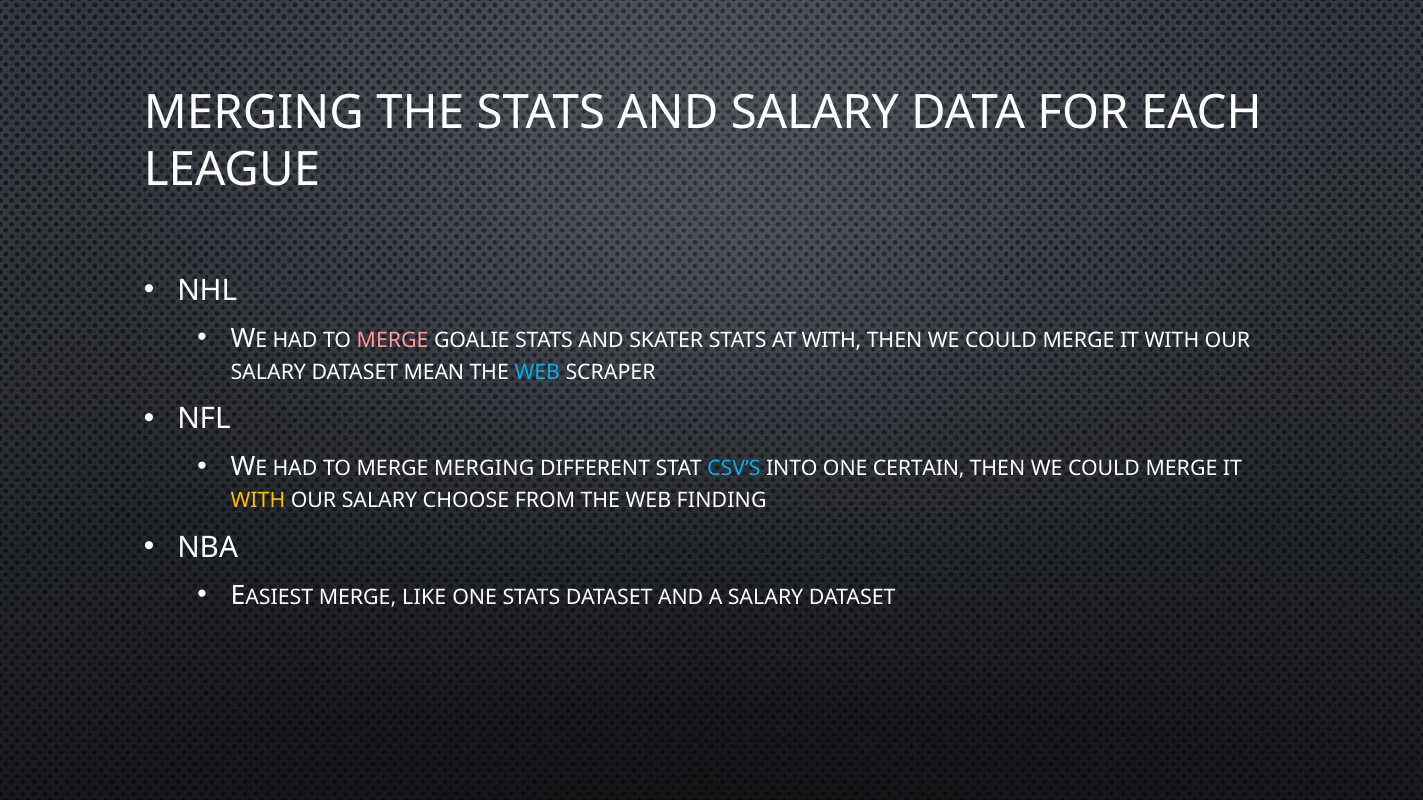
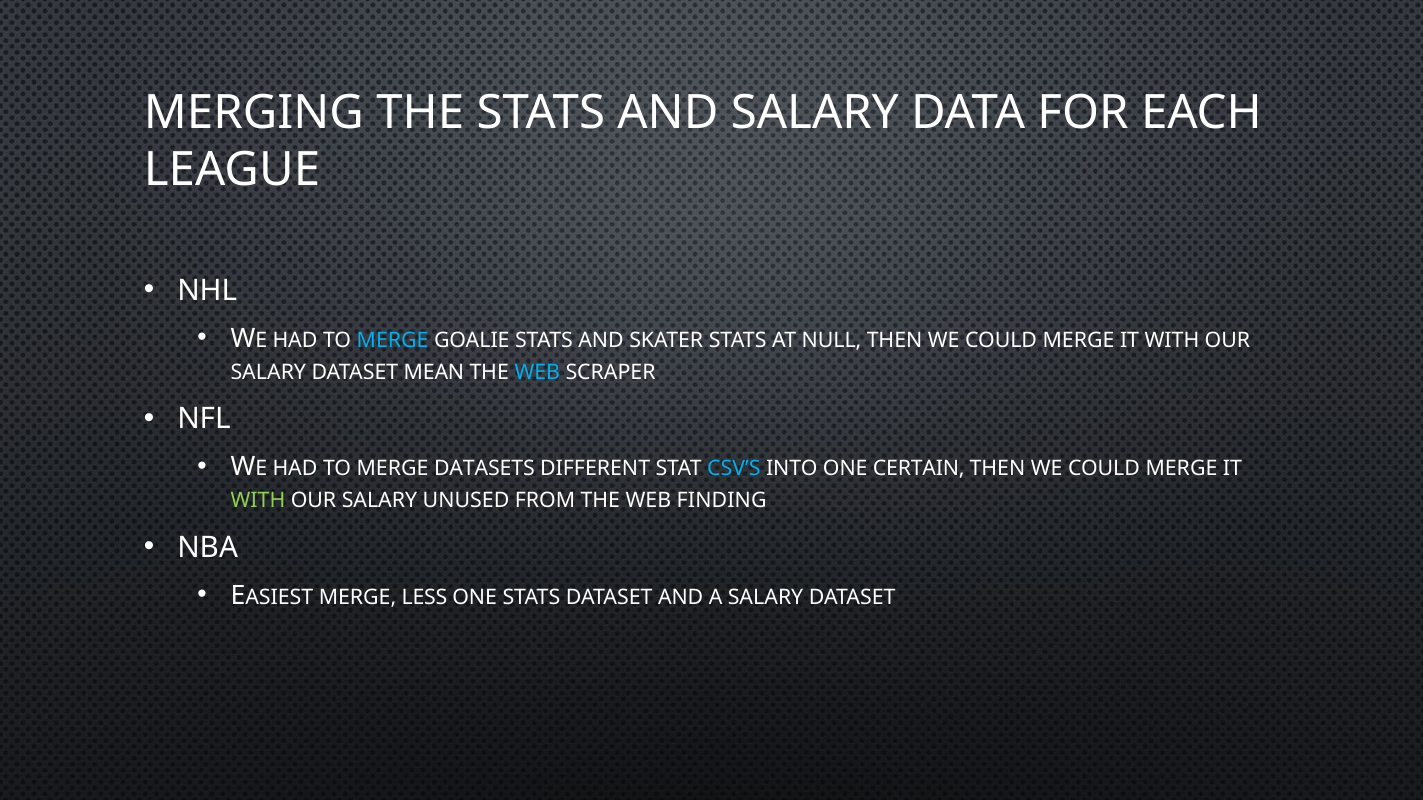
MERGE at (393, 340) colour: pink -> light blue
AT WITH: WITH -> NULL
MERGE MERGING: MERGING -> DATASETS
WITH at (258, 501) colour: yellow -> light green
CHOOSE: CHOOSE -> UNUSED
LIKE: LIKE -> LESS
